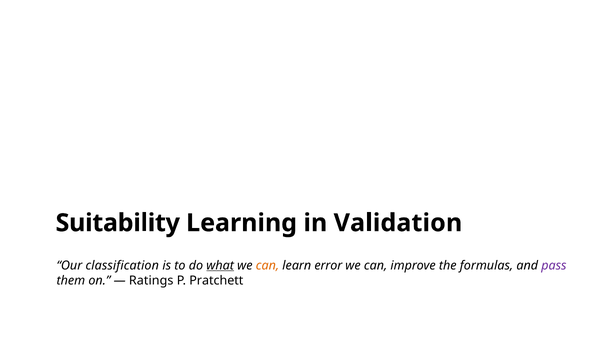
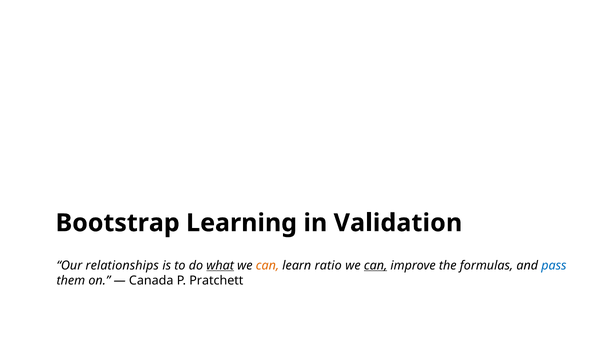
Suitability: Suitability -> Bootstrap
classification: classification -> relationships
error: error -> ratio
can at (376, 265) underline: none -> present
pass colour: purple -> blue
Ratings: Ratings -> Canada
